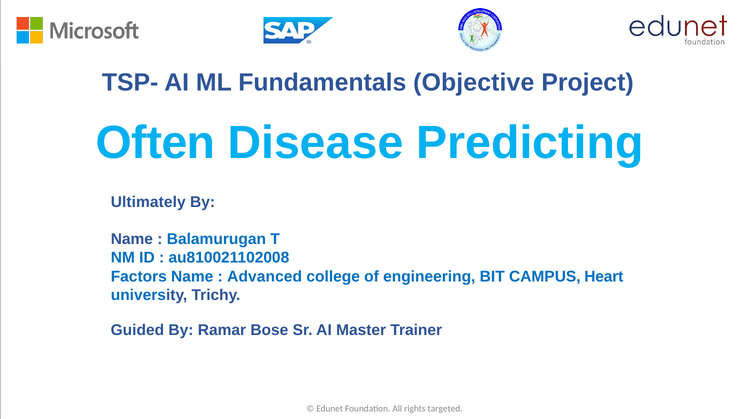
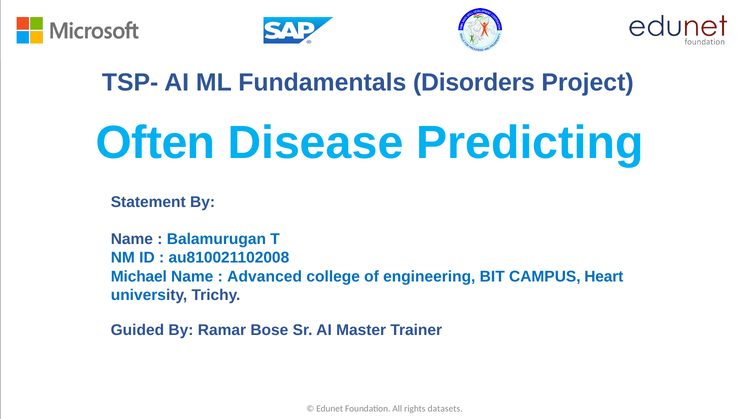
Objective: Objective -> Disorders
Ultimately: Ultimately -> Statement
Factors: Factors -> Michael
targeted: targeted -> datasets
